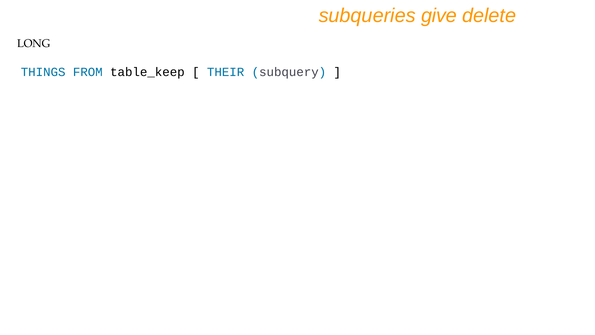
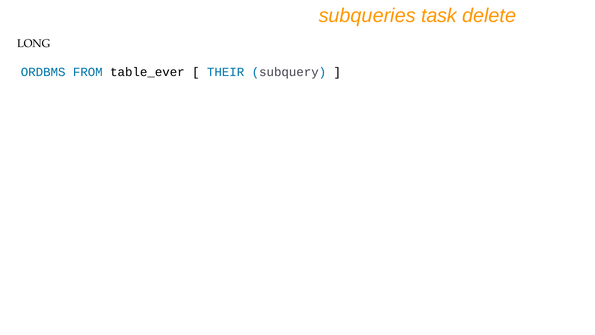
give: give -> task
THINGS: THINGS -> ORDBMS
table_keep: table_keep -> table_ever
